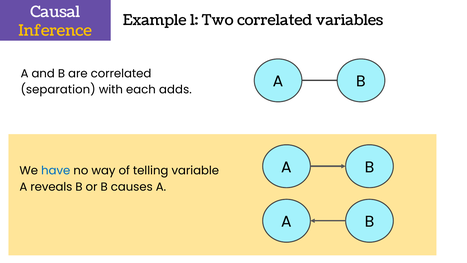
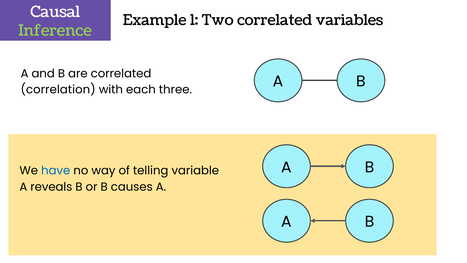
Inference colour: yellow -> light green
separation: separation -> correlation
adds: adds -> three
